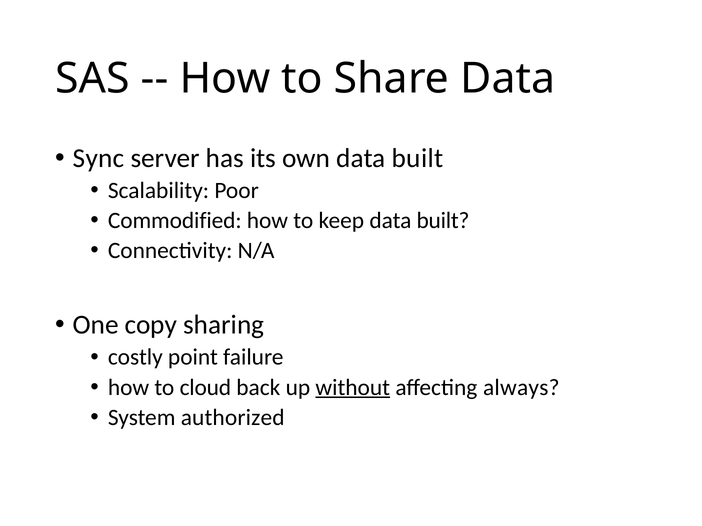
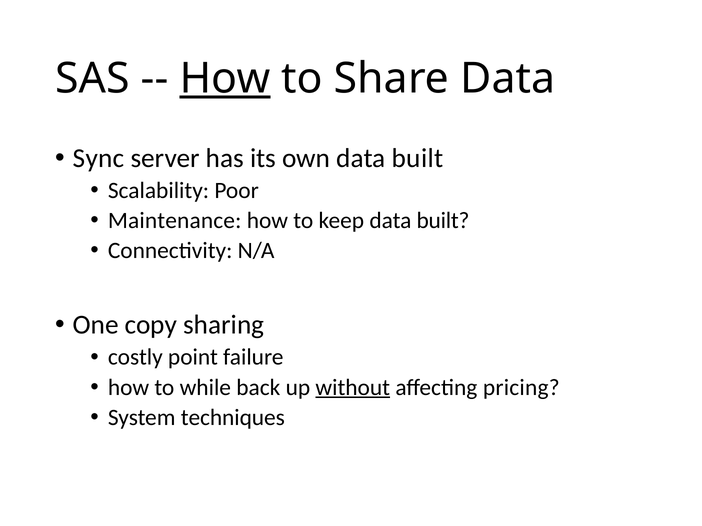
How at (225, 79) underline: none -> present
Commodified: Commodified -> Maintenance
cloud: cloud -> while
always: always -> pricing
authorized: authorized -> techniques
